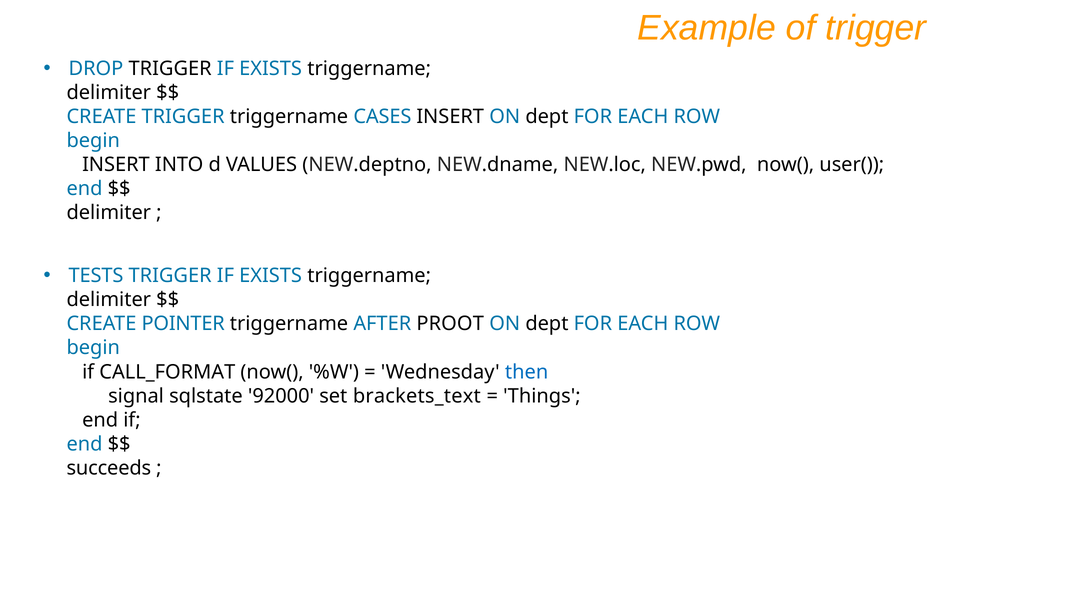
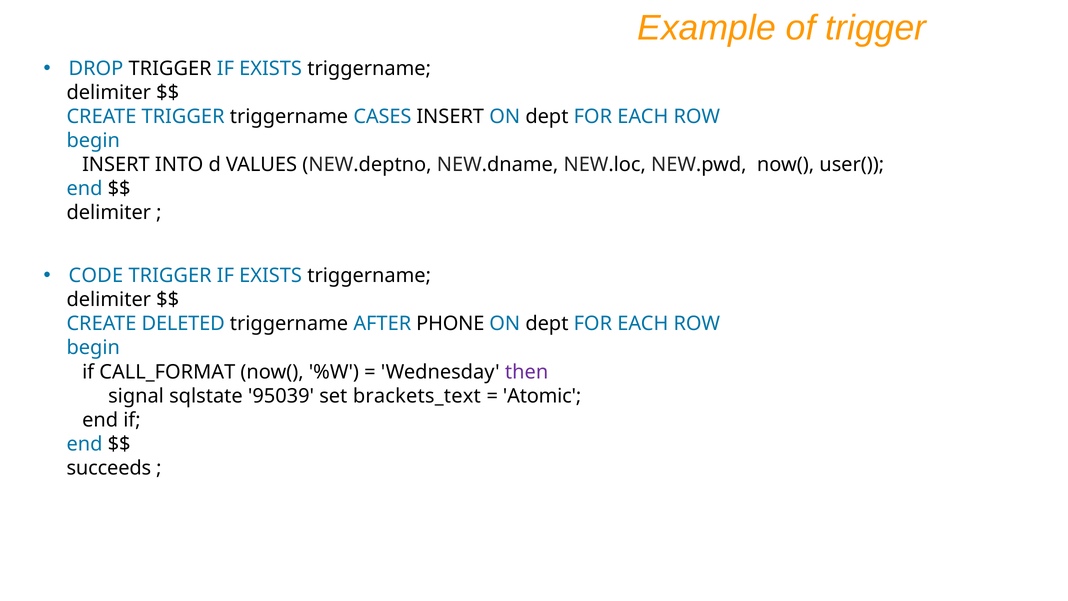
TESTS: TESTS -> CODE
POINTER: POINTER -> DELETED
PROOT: PROOT -> PHONE
then colour: blue -> purple
92000: 92000 -> 95039
Things: Things -> Atomic
